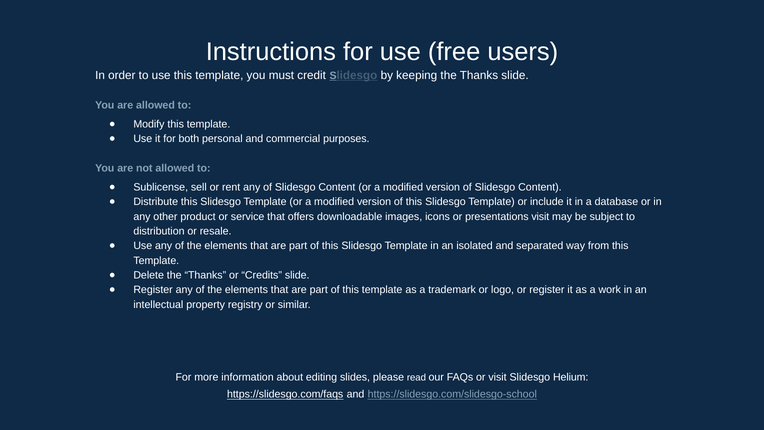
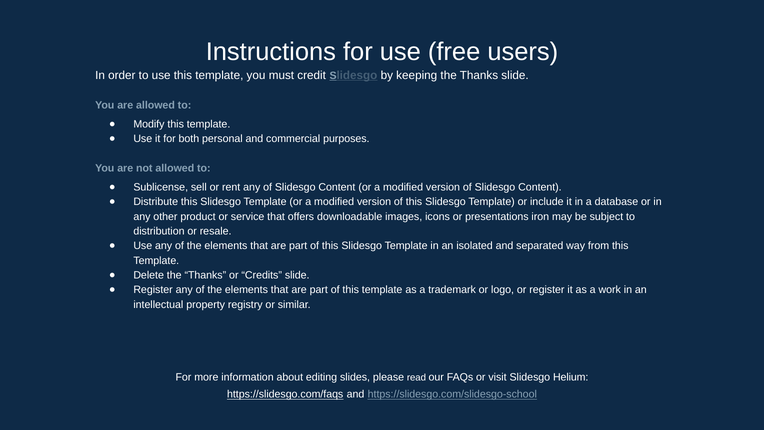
presentations visit: visit -> iron
